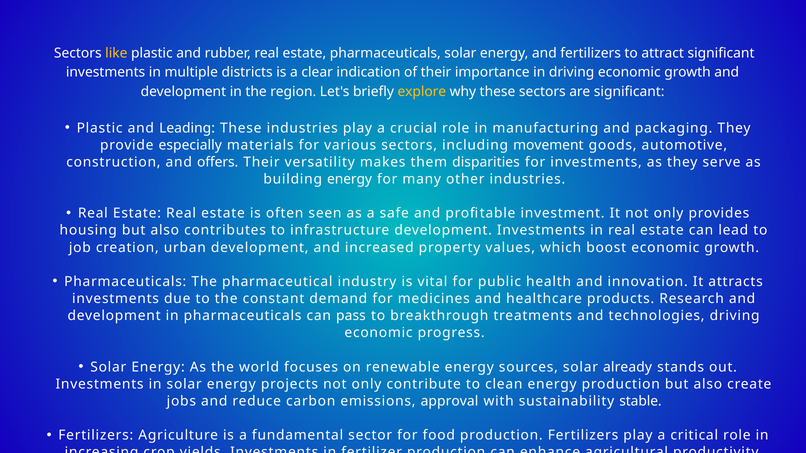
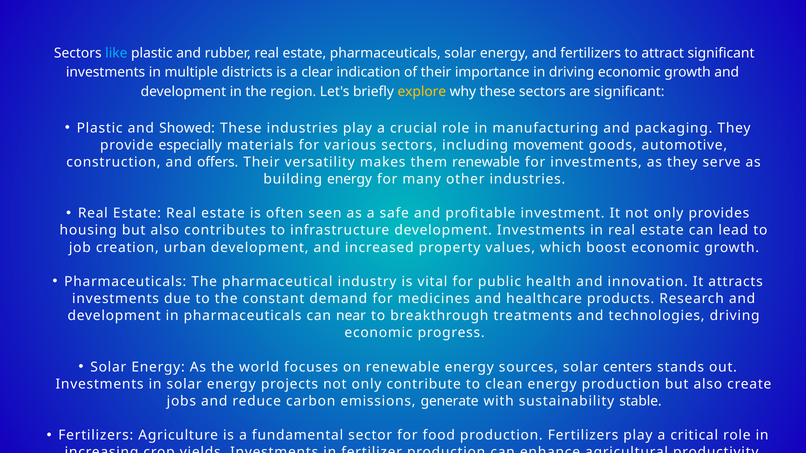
like colour: yellow -> light blue
Leading: Leading -> Showed
them disparities: disparities -> renewable
pass: pass -> near
already: already -> centers
approval: approval -> generate
